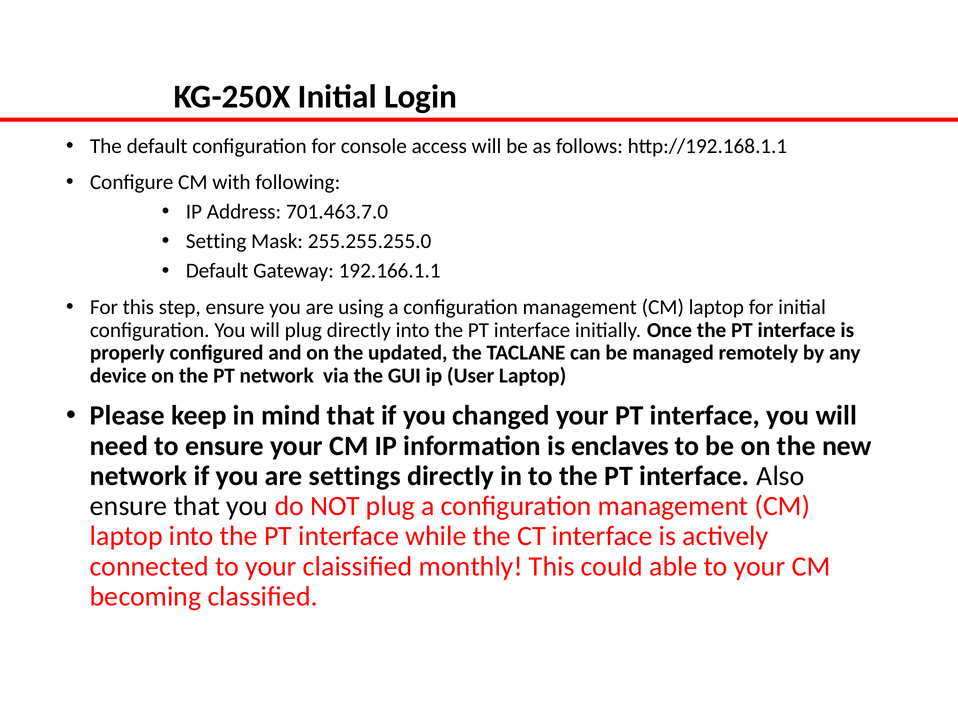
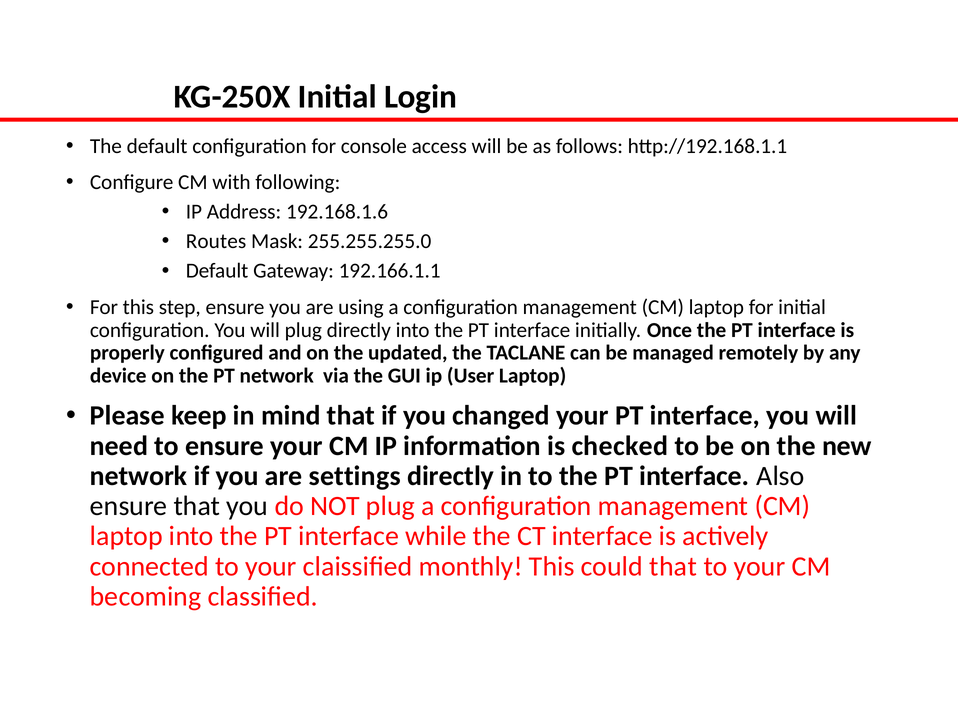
701.463.7.0: 701.463.7.0 -> 192.168.1.6
Setting: Setting -> Routes
enclaves: enclaves -> checked
could able: able -> that
